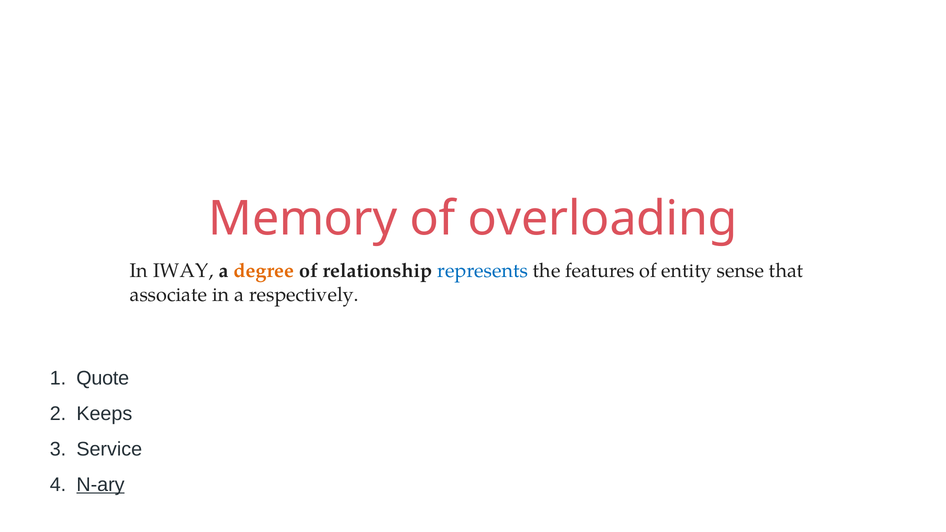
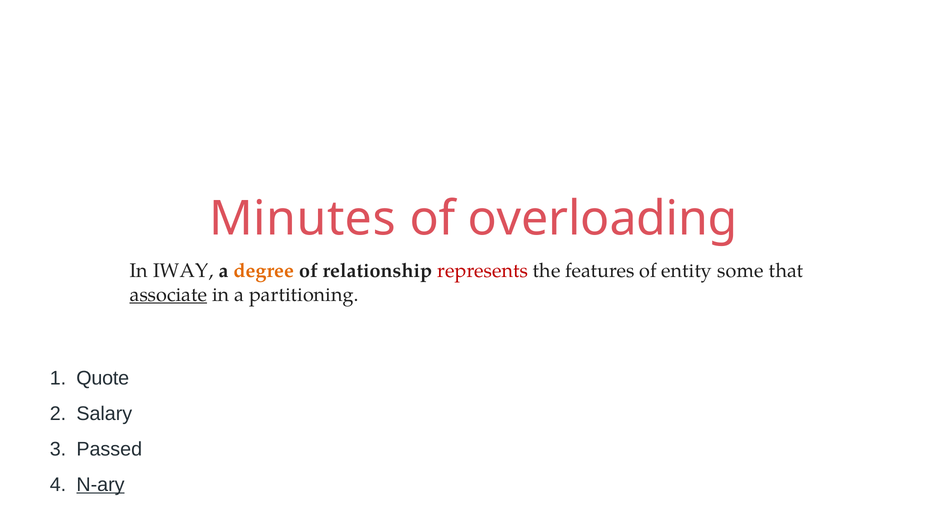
Memory: Memory -> Minutes
represents colour: blue -> red
sense: sense -> some
associate underline: none -> present
respectively: respectively -> partitioning
Keeps: Keeps -> Salary
Service: Service -> Passed
